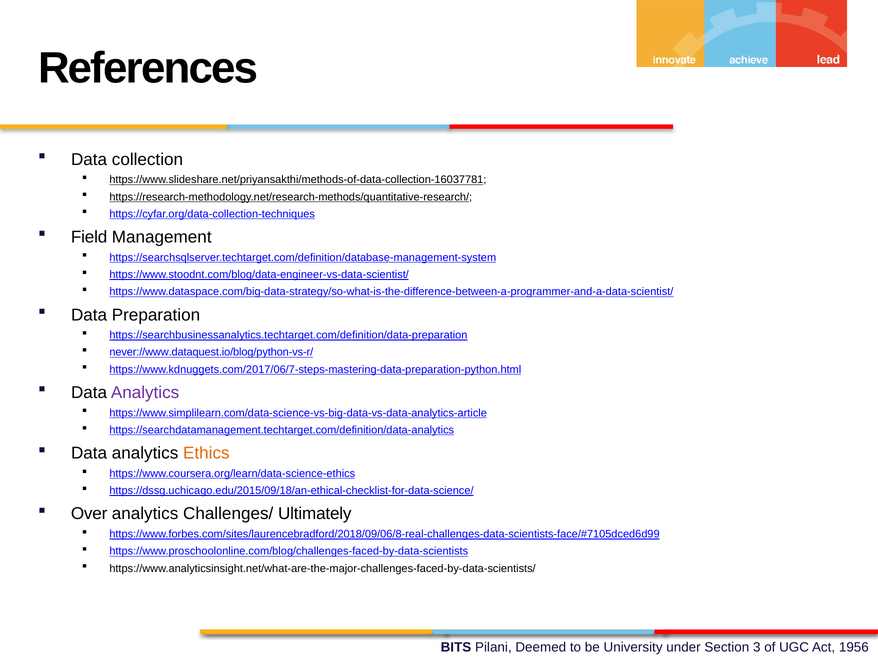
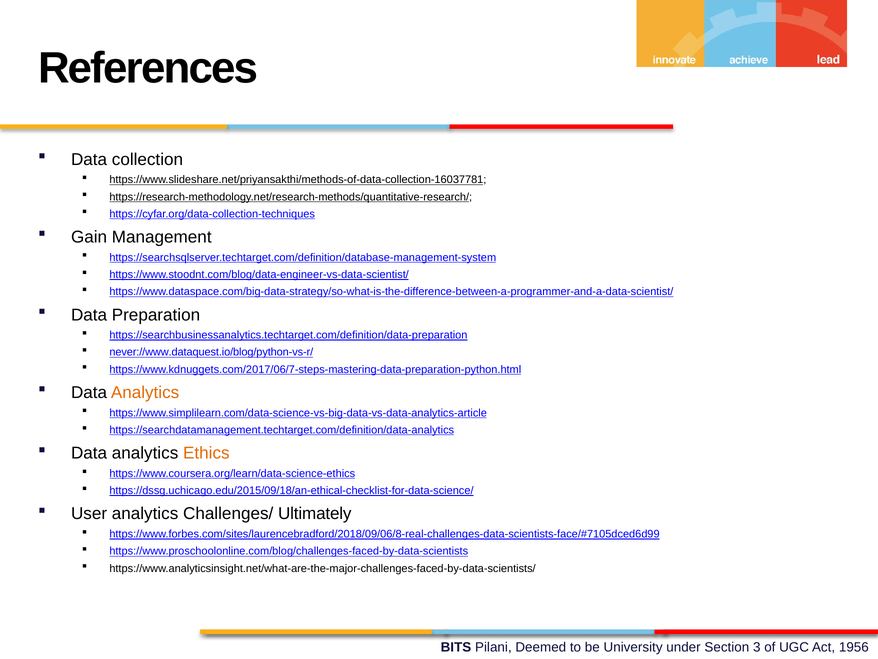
Field: Field -> Gain
Analytics at (145, 392) colour: purple -> orange
Over: Over -> User
